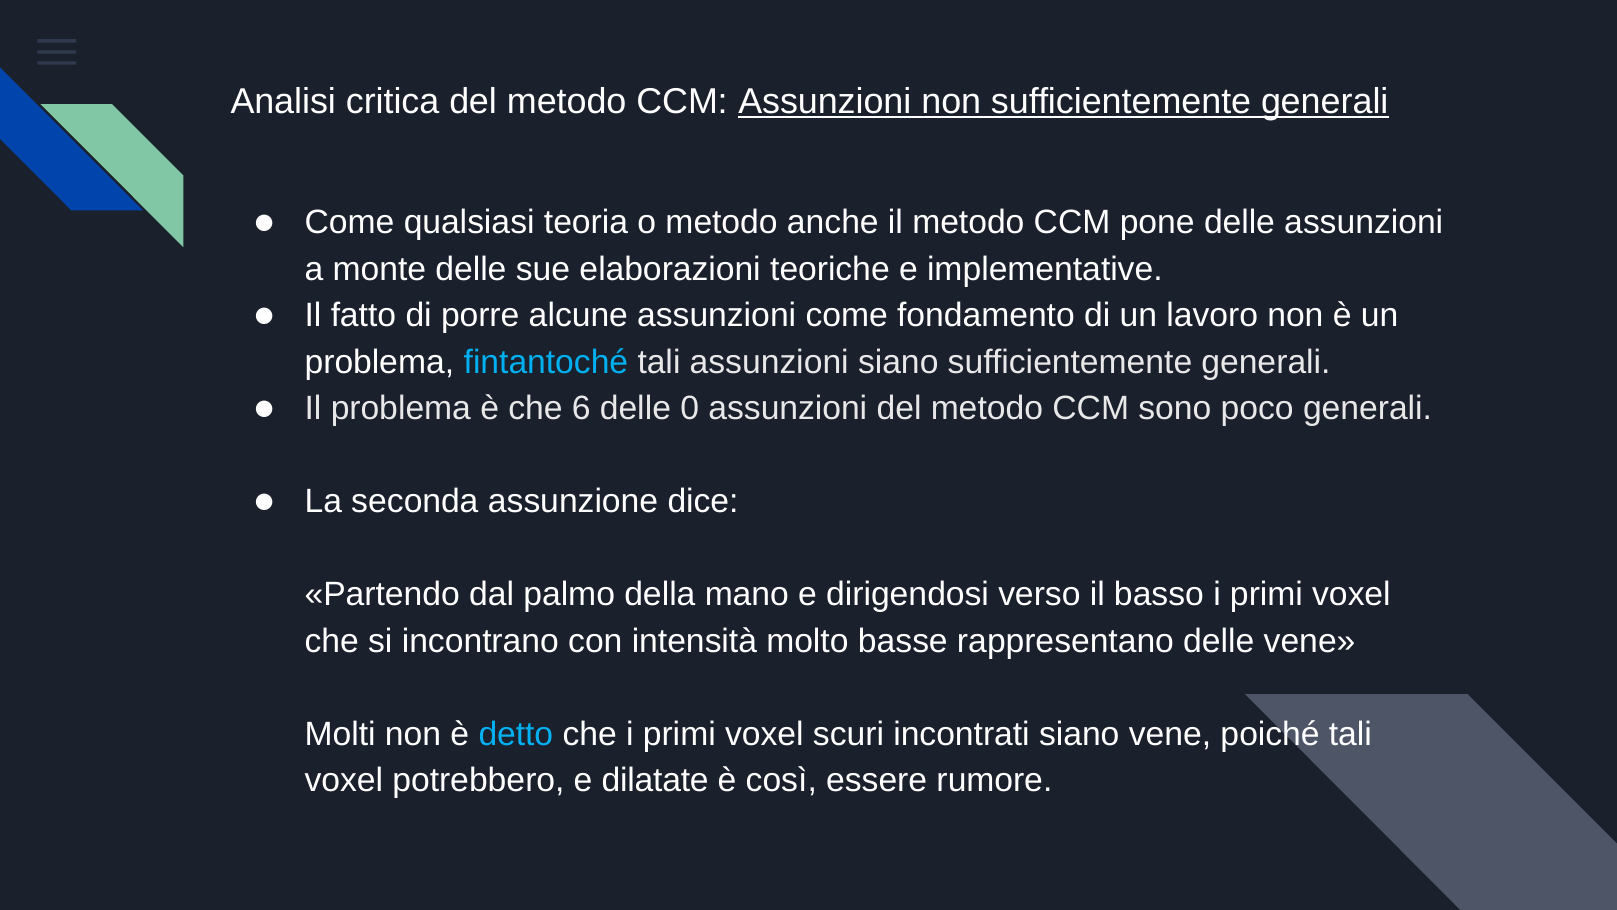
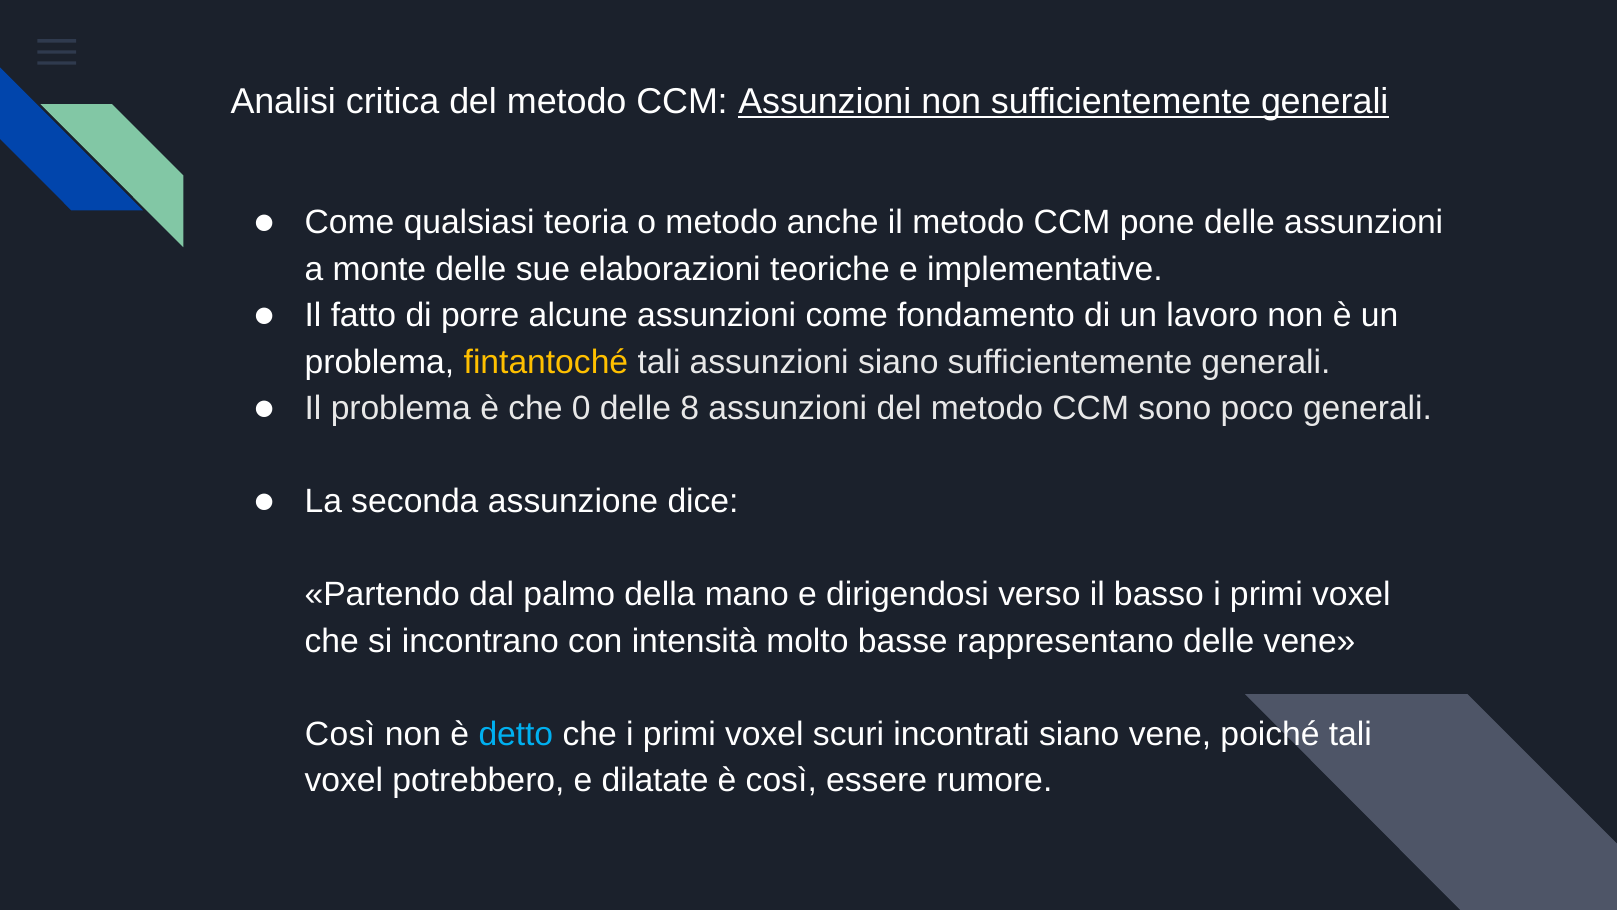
fintantoché colour: light blue -> yellow
6: 6 -> 0
0: 0 -> 8
Molti at (340, 734): Molti -> Così
